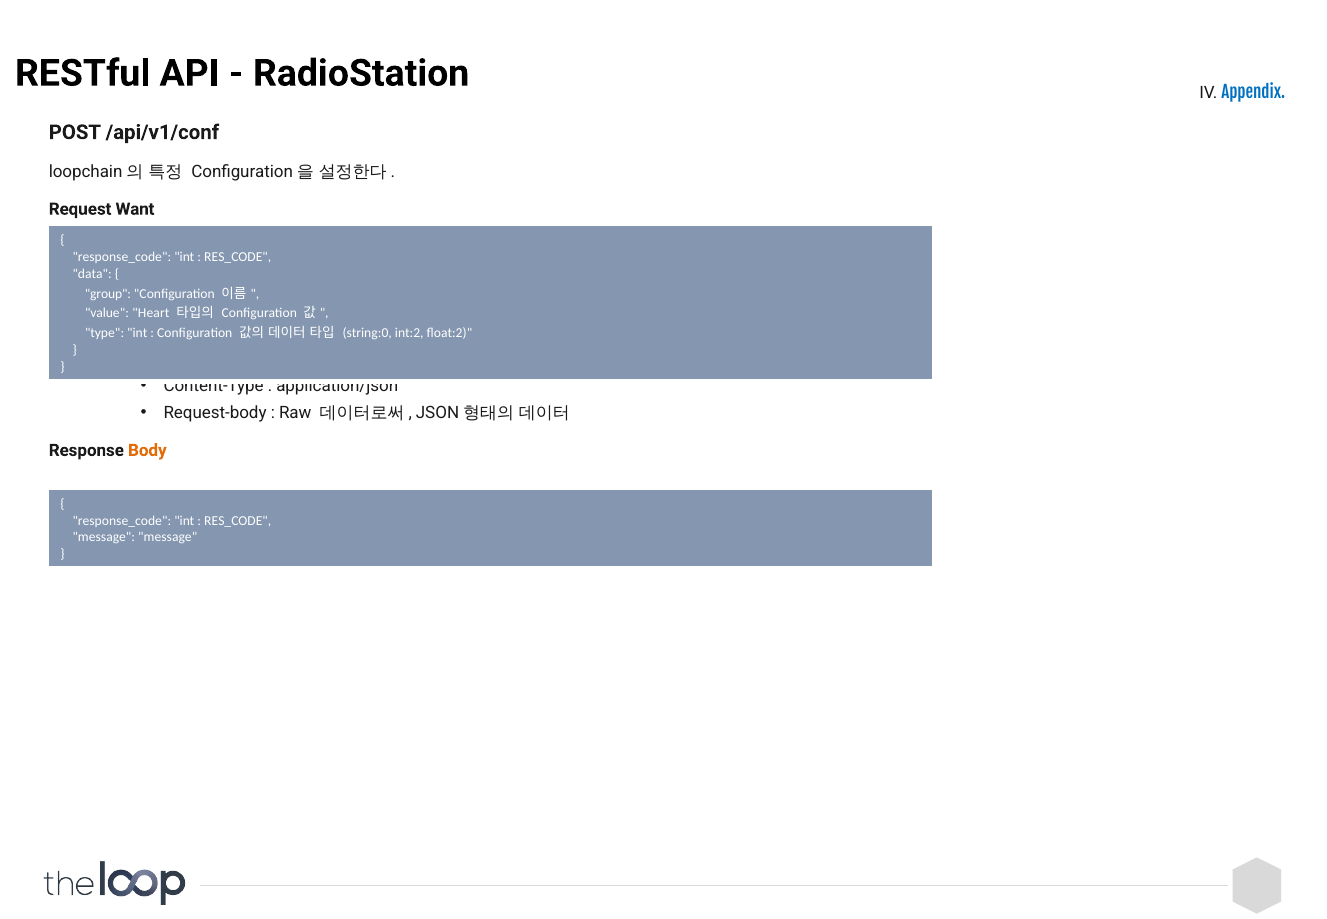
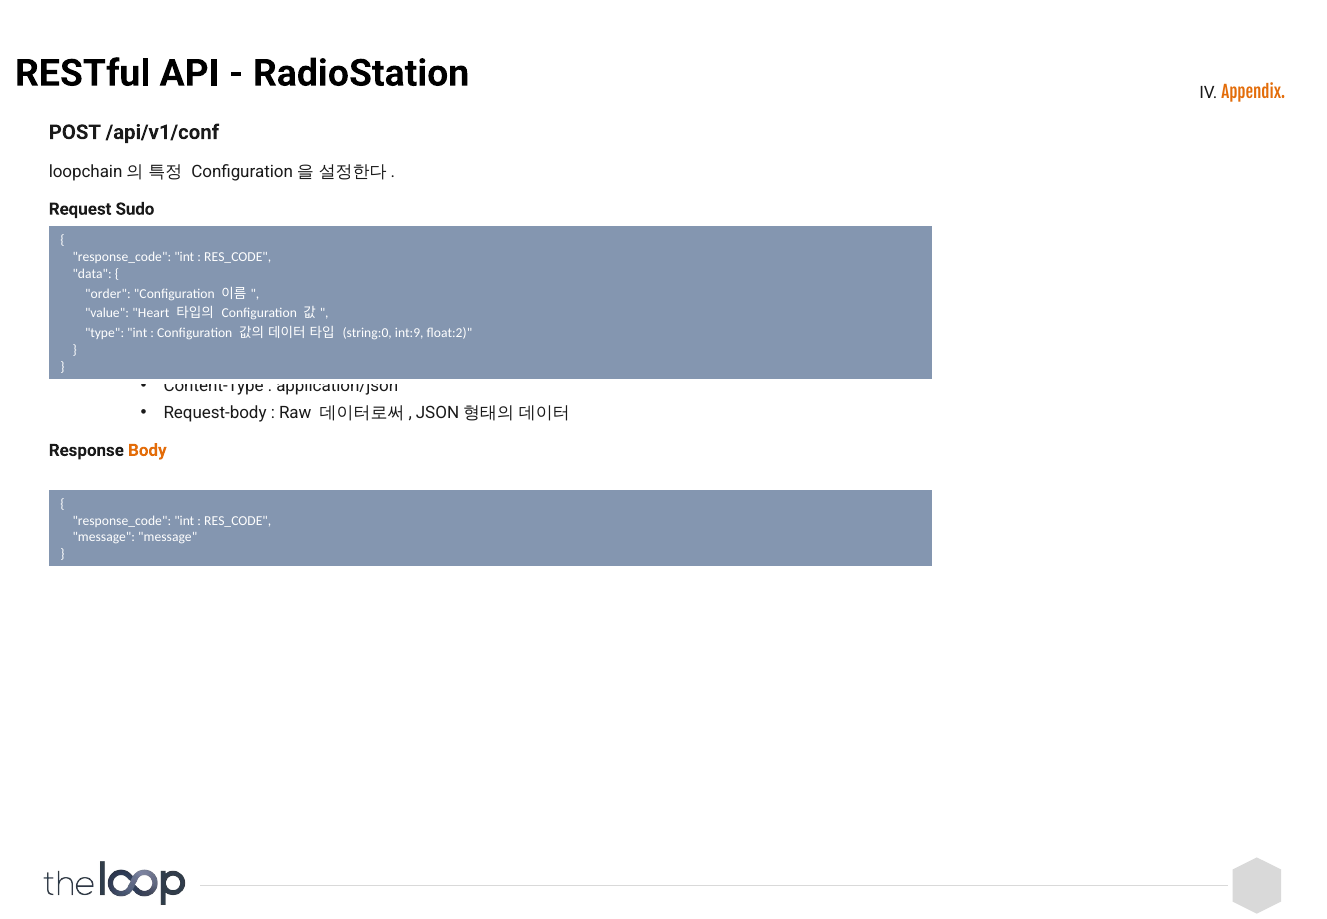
Appendix colour: blue -> orange
Want: Want -> Sudo
group: group -> order
int:2: int:2 -> int:9
